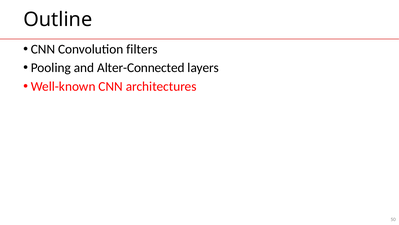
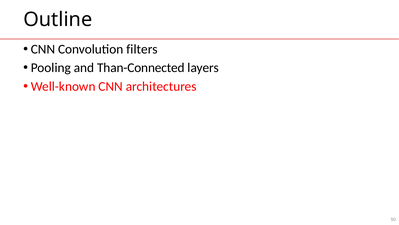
Alter-Connected: Alter-Connected -> Than-Connected
